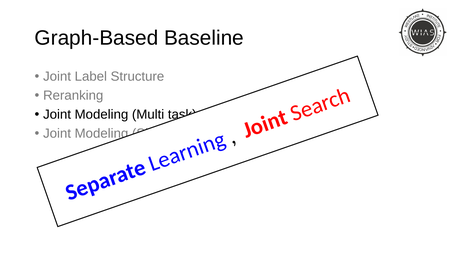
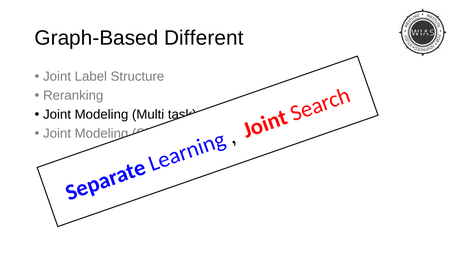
Baseline: Baseline -> Different
